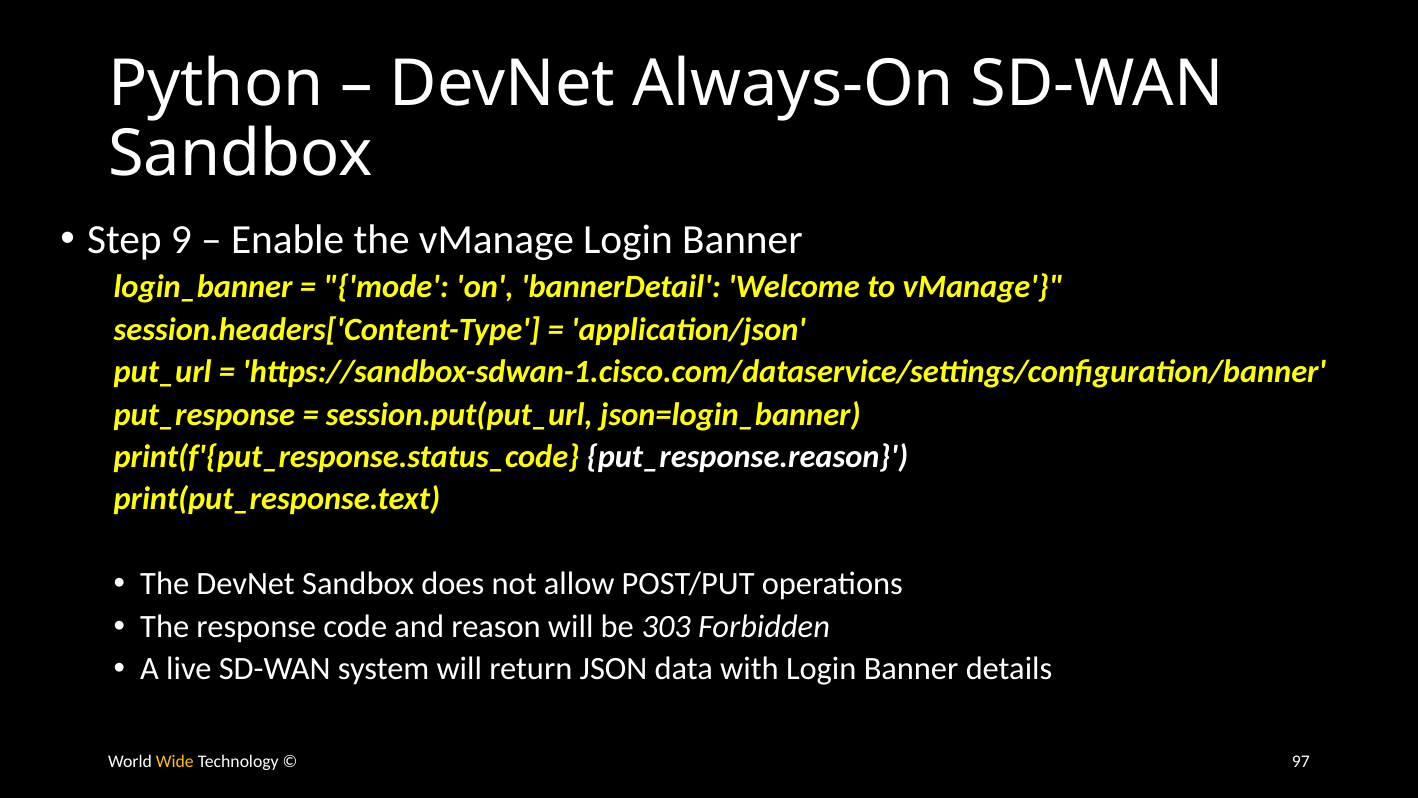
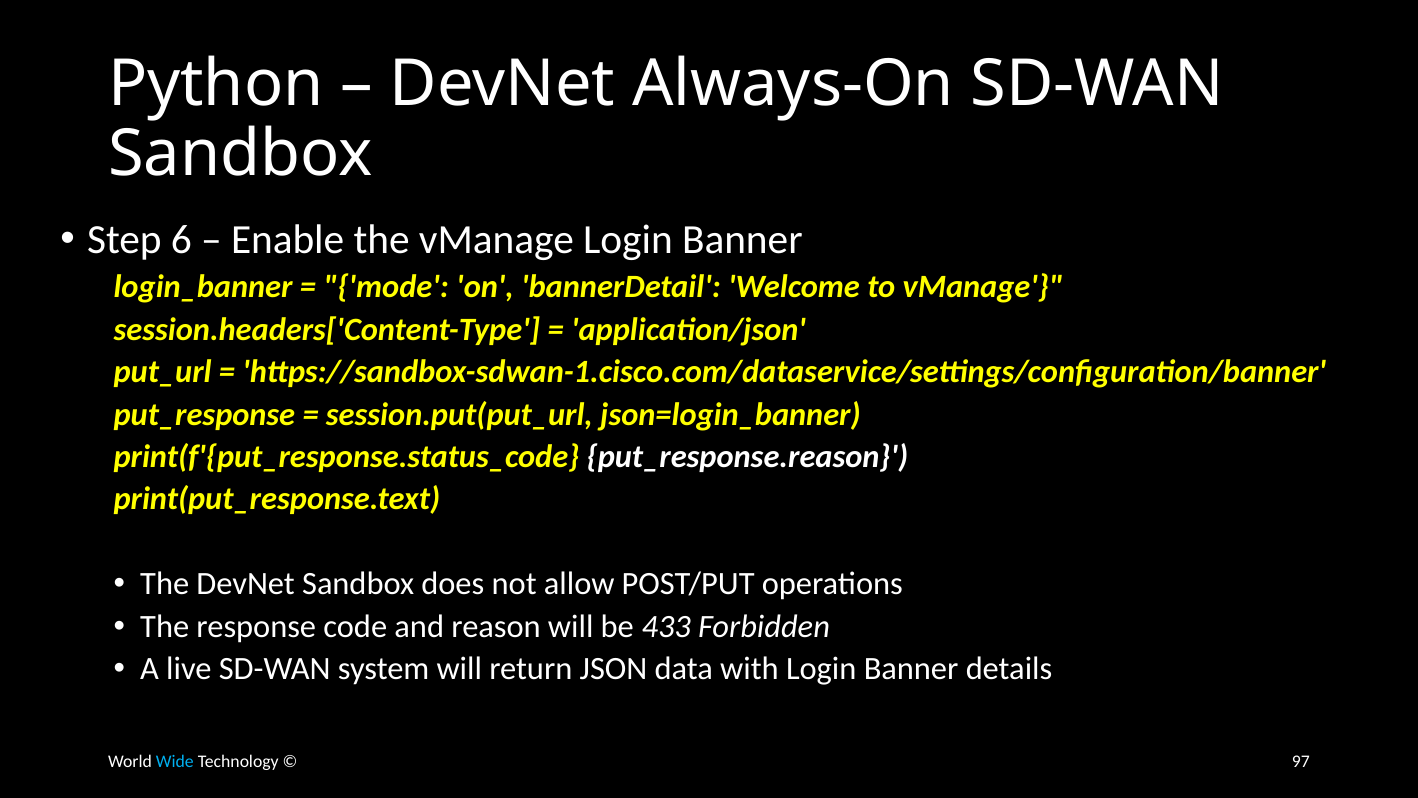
9: 9 -> 6
303: 303 -> 433
Wide colour: yellow -> light blue
